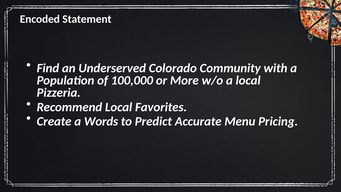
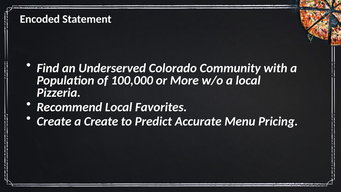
a Words: Words -> Create
